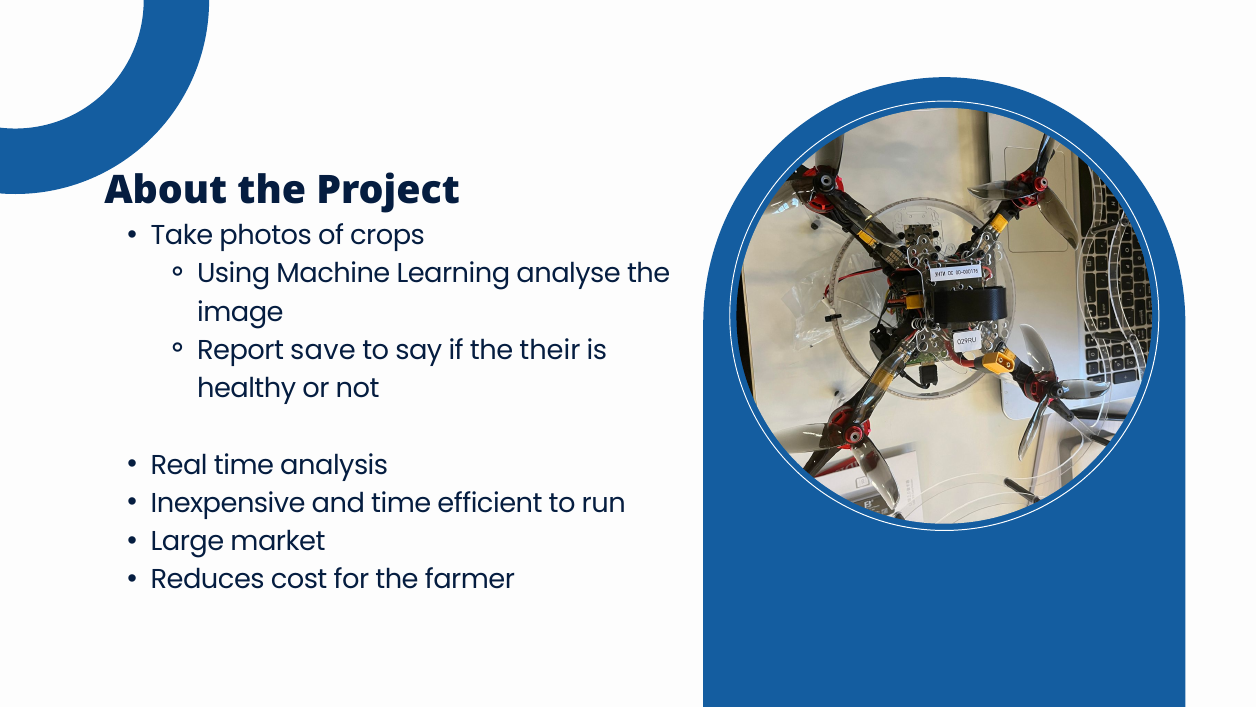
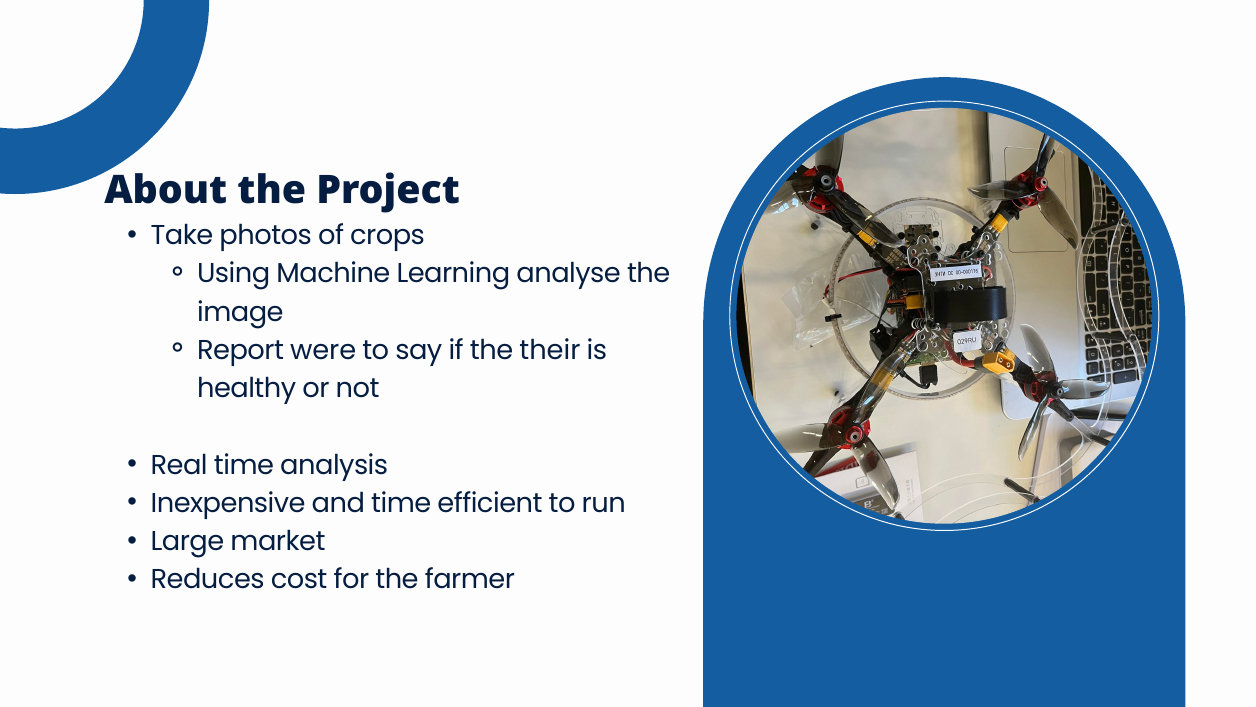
save: save -> were
